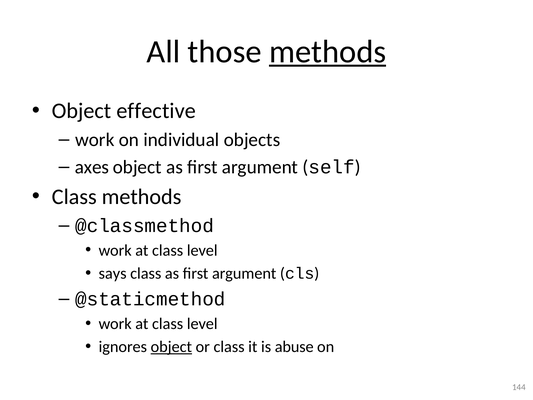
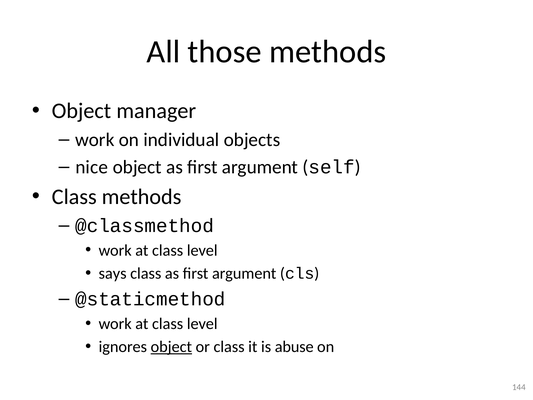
methods at (328, 52) underline: present -> none
effective: effective -> manager
axes: axes -> nice
